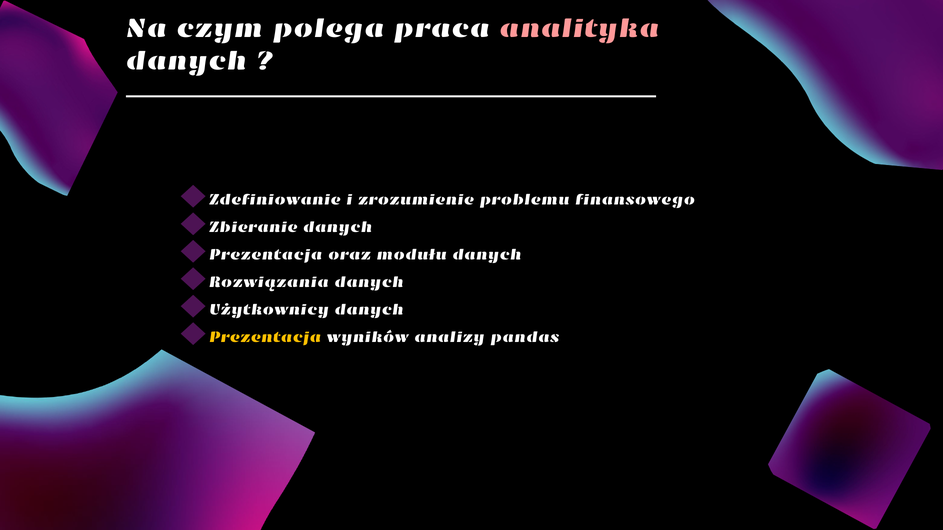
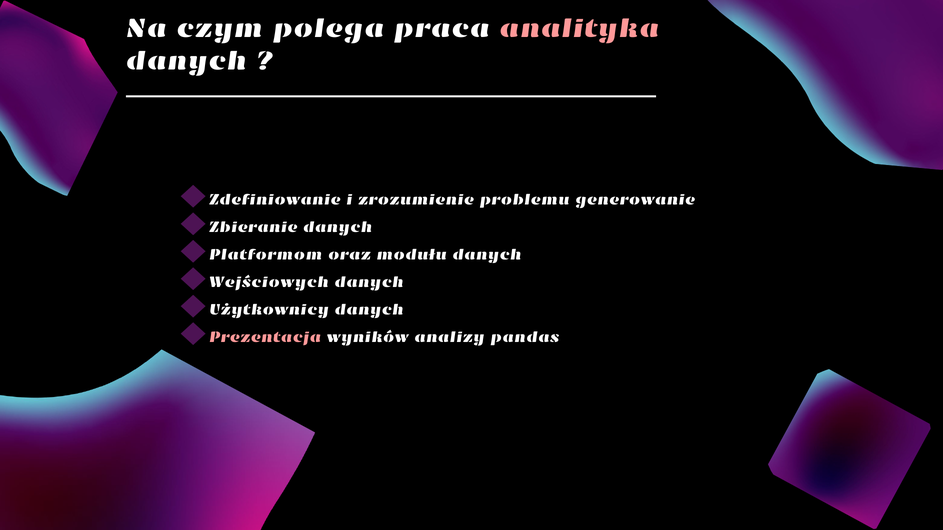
finansowego: finansowego -> generowanie
Prezentacja at (266, 255): Prezentacja -> Platformom
Rozwiązania: Rozwiązania -> Wejściowych
Prezentacja at (265, 337) colour: yellow -> pink
